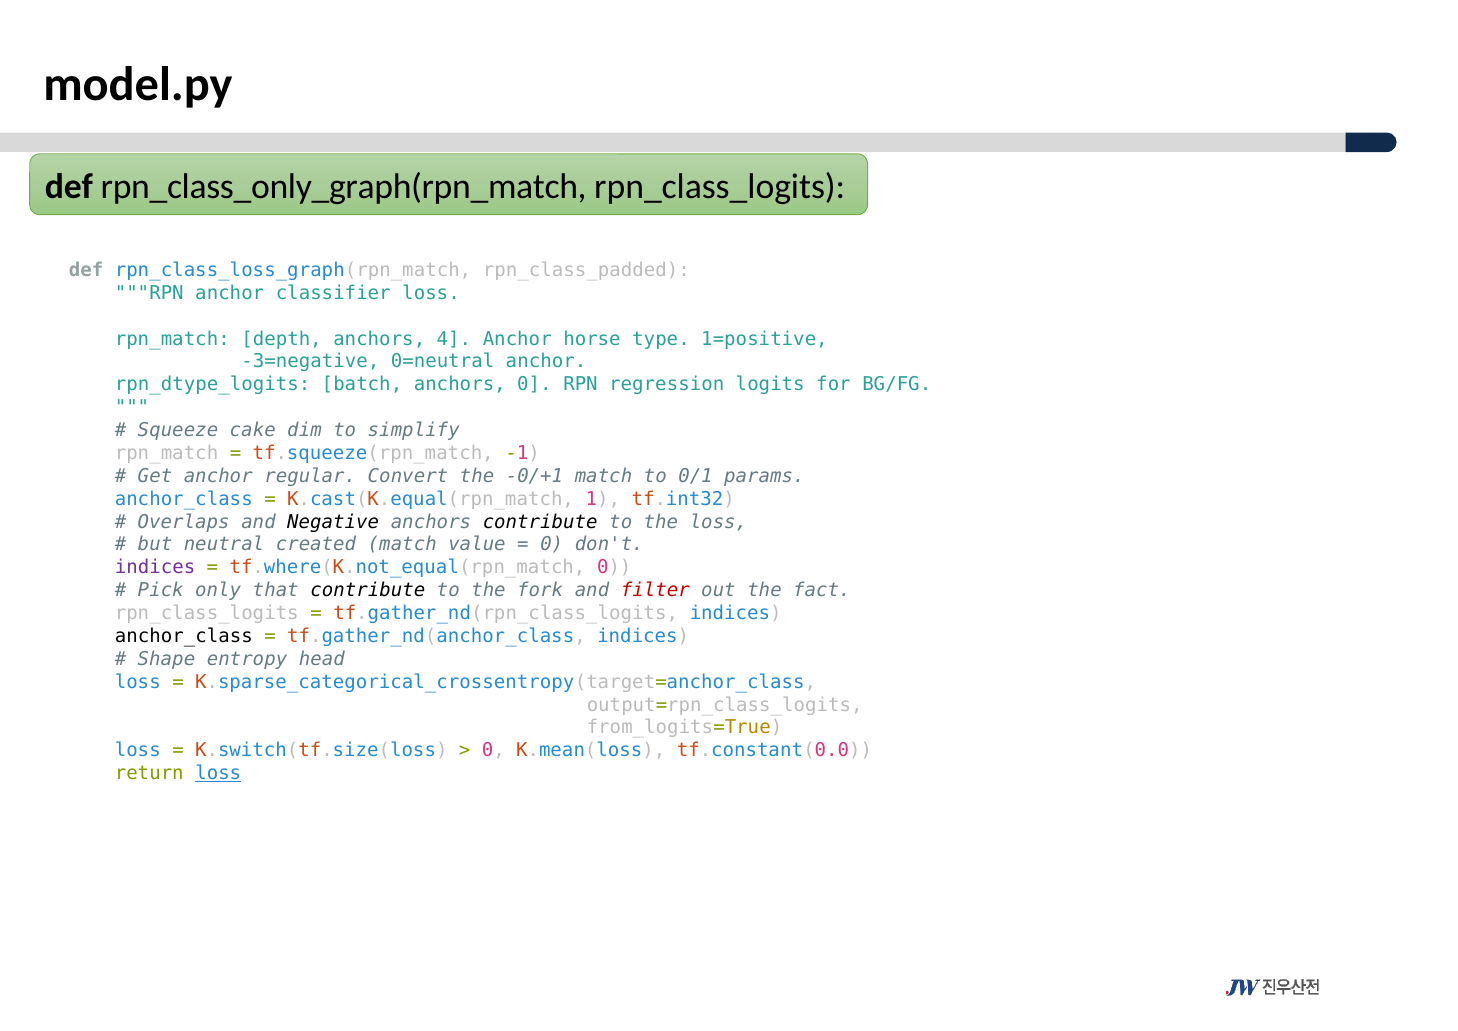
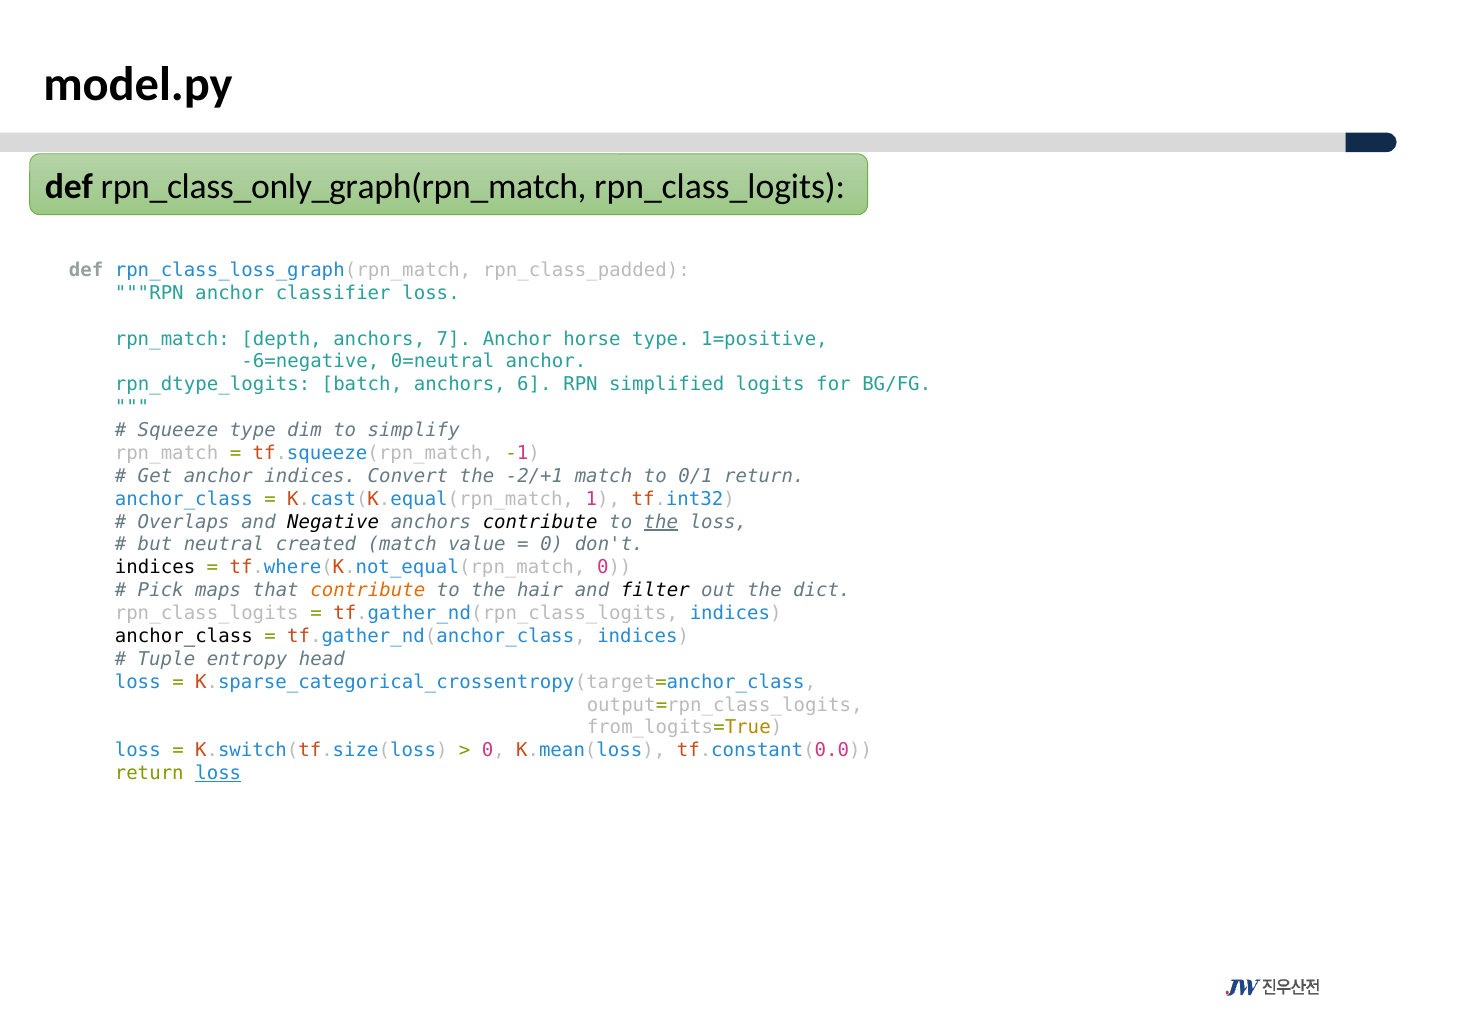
4: 4 -> 7
-3=negative: -3=negative -> -6=negative
anchors 0: 0 -> 6
regression: regression -> simplified
Squeeze cake: cake -> type
anchor regular: regular -> indices
-0/+1: -0/+1 -> -2/+1
0/1 params: params -> return
the at (661, 522) underline: none -> present
indices at (155, 567) colour: purple -> black
only: only -> maps
contribute at (368, 590) colour: black -> orange
fork: fork -> hair
filter colour: red -> black
fact: fact -> dict
Shape: Shape -> Tuple
